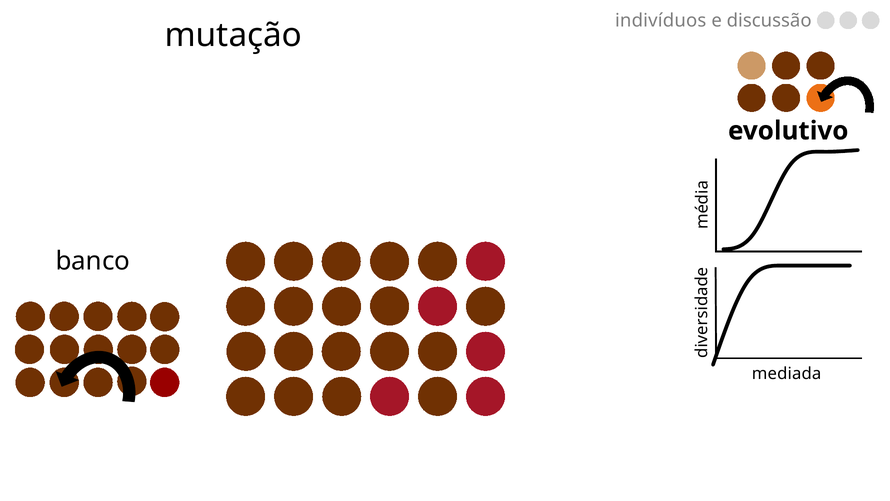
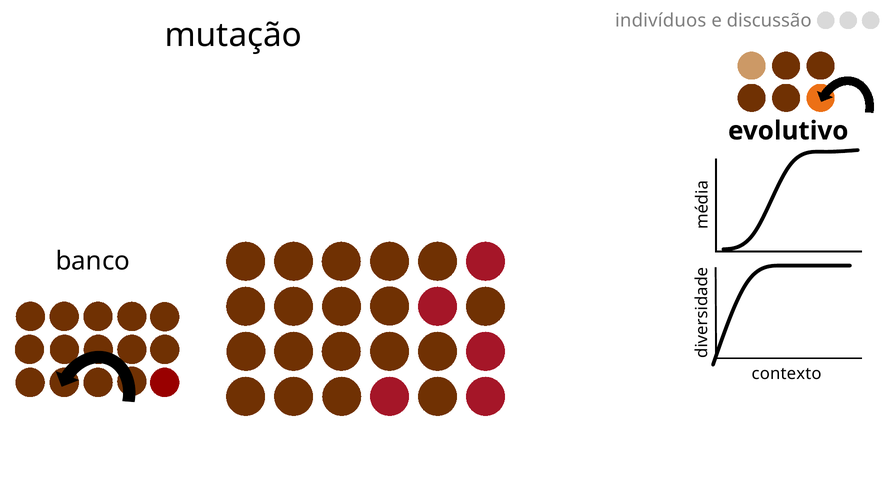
mediada: mediada -> contexto
